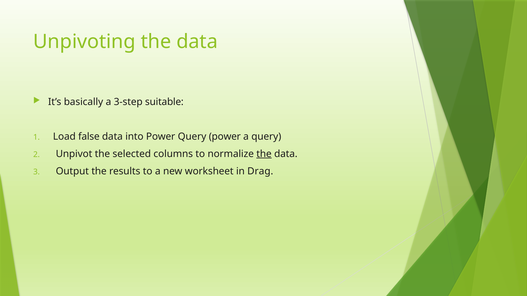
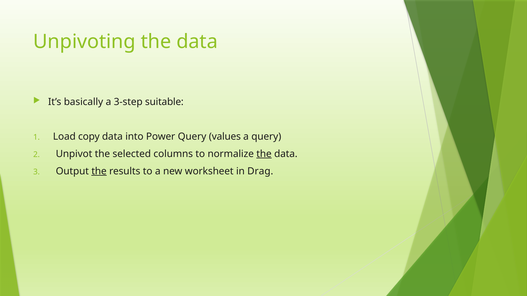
false: false -> copy
Query power: power -> values
the at (99, 171) underline: none -> present
